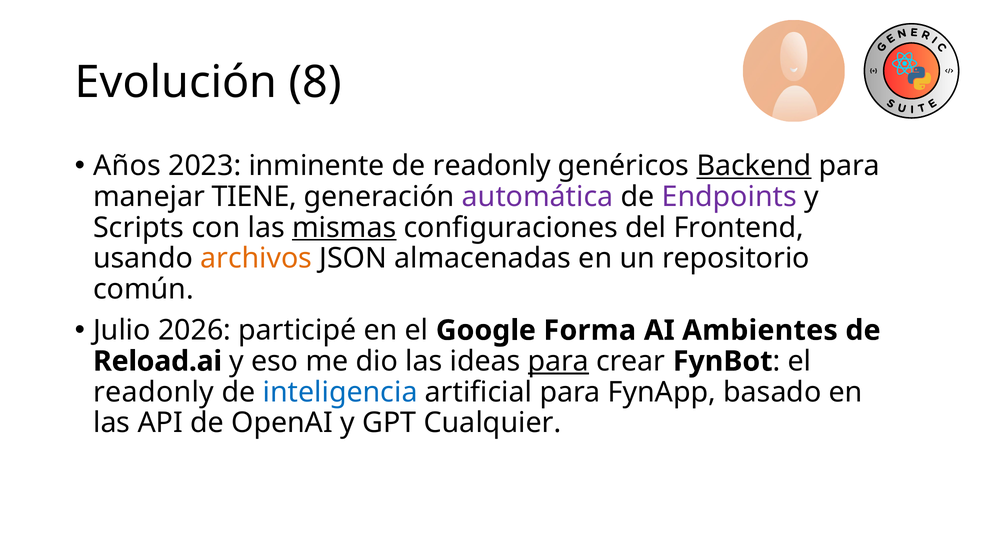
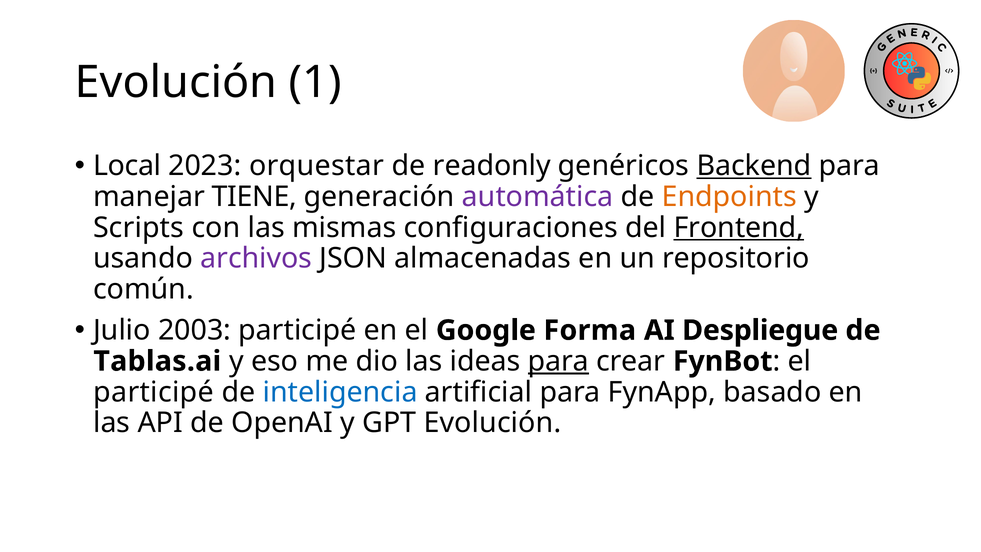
8: 8 -> 1
Años: Años -> Local
inminente: inminente -> orquestar
Endpoints colour: purple -> orange
mismas underline: present -> none
Frontend underline: none -> present
archivos colour: orange -> purple
2026: 2026 -> 2003
Ambientes: Ambientes -> Despliegue
Reload.ai: Reload.ai -> Tablas.ai
readonly at (154, 392): readonly -> participé
GPT Cualquier: Cualquier -> Evolución
